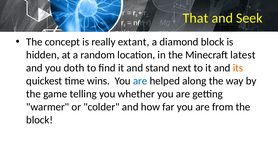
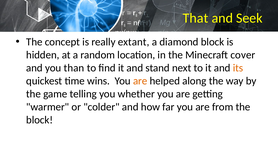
latest: latest -> cover
doth: doth -> than
are at (140, 81) colour: blue -> orange
